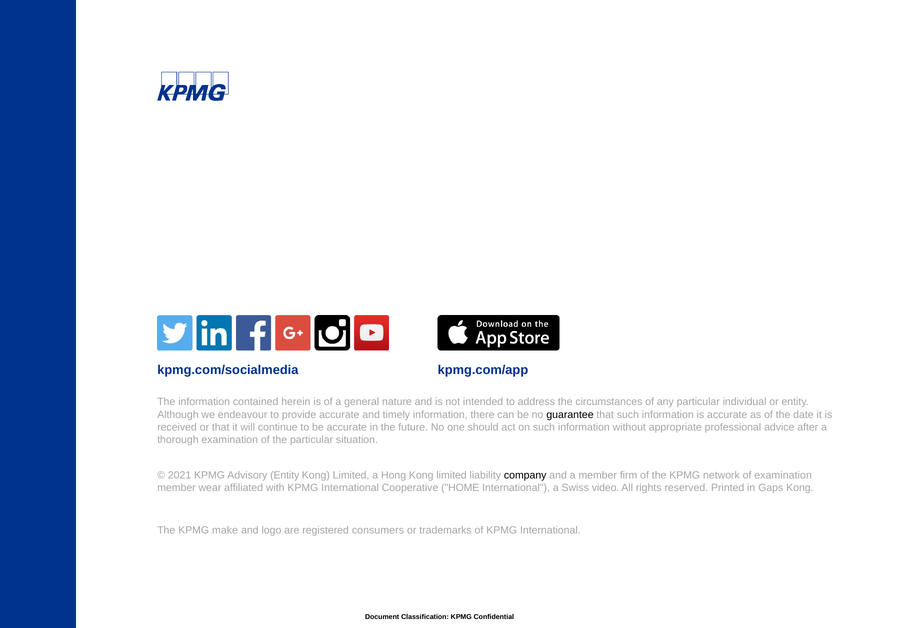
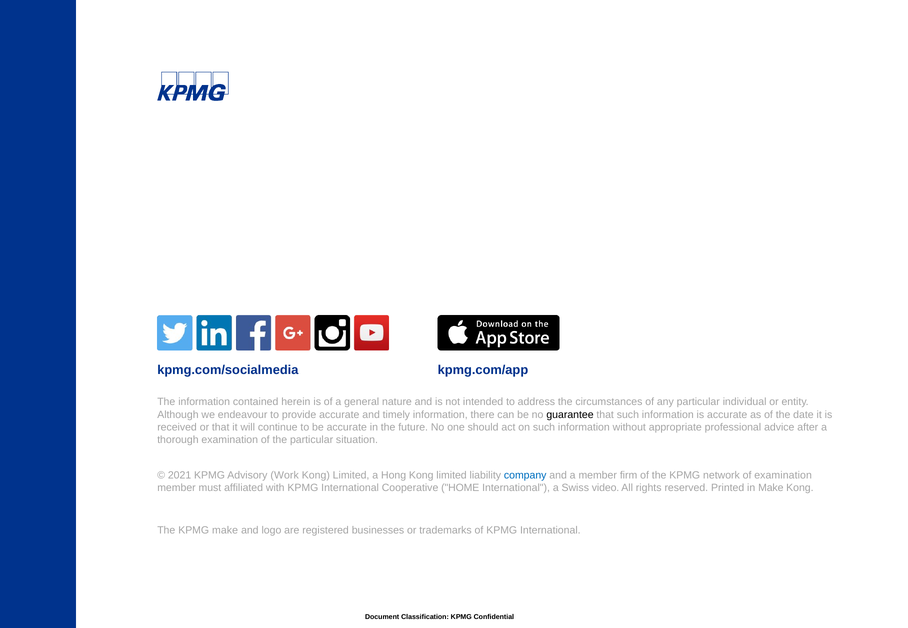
Advisory Entity: Entity -> Work
company colour: black -> blue
wear: wear -> must
in Gaps: Gaps -> Make
consumers: consumers -> businesses
